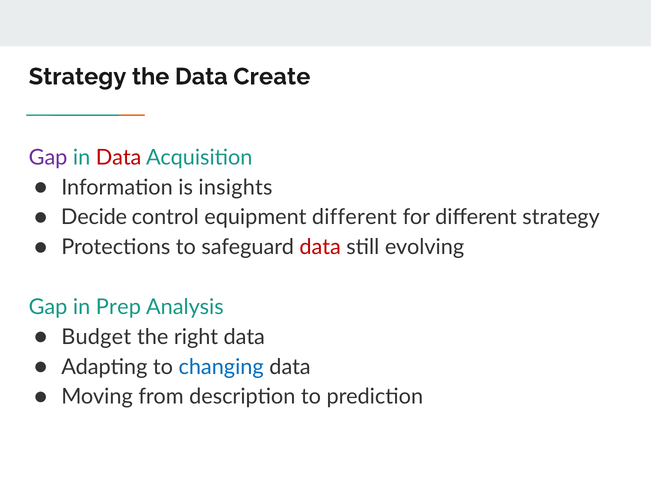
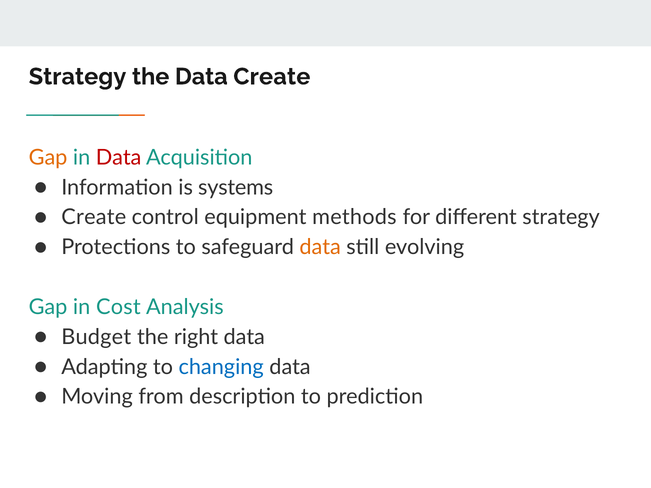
Gap at (48, 158) colour: purple -> orange
insights: insights -> systems
Decide at (94, 217): Decide -> Create
equipment different: different -> methods
data at (320, 247) colour: red -> orange
Prep: Prep -> Cost
